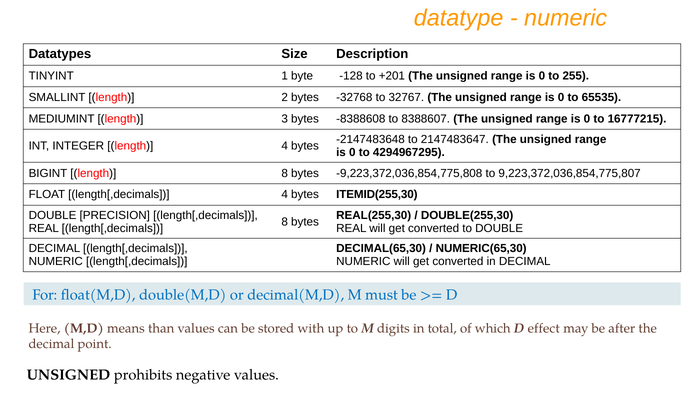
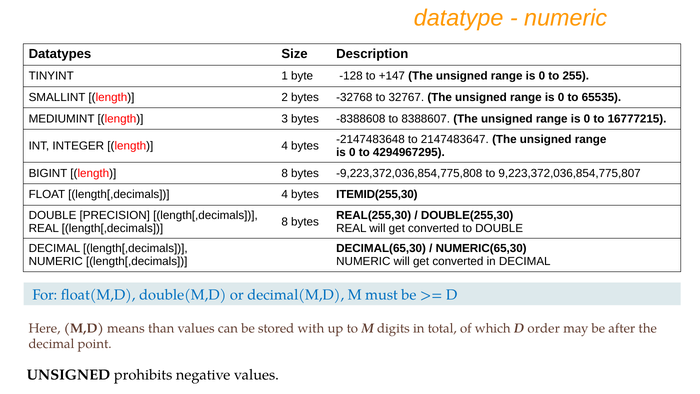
+201: +201 -> +147
effect: effect -> order
